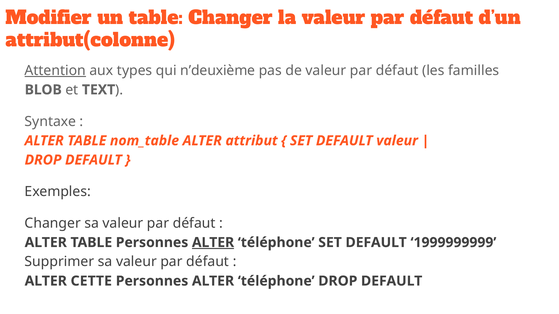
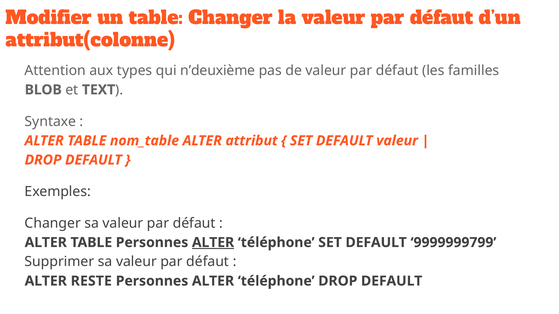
Attention underline: present -> none
1999999999: 1999999999 -> 9999999799
CETTE: CETTE -> RESTE
